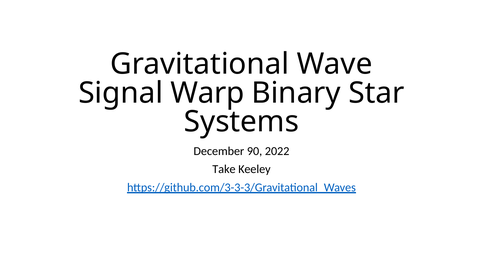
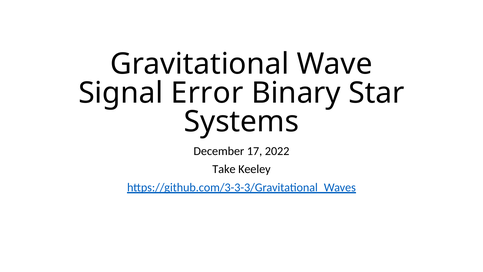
Warp: Warp -> Error
90: 90 -> 17
